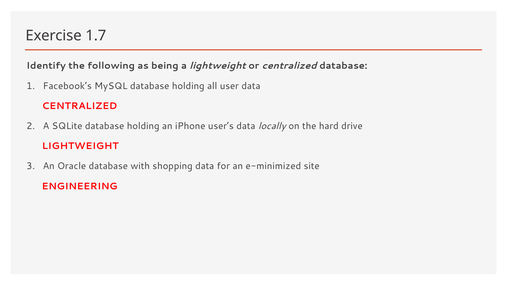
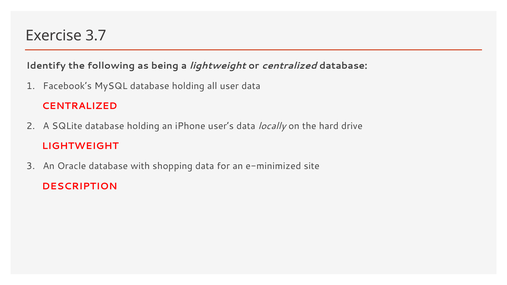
1.7: 1.7 -> 3.7
ENGINEERING: ENGINEERING -> DESCRIPTION
